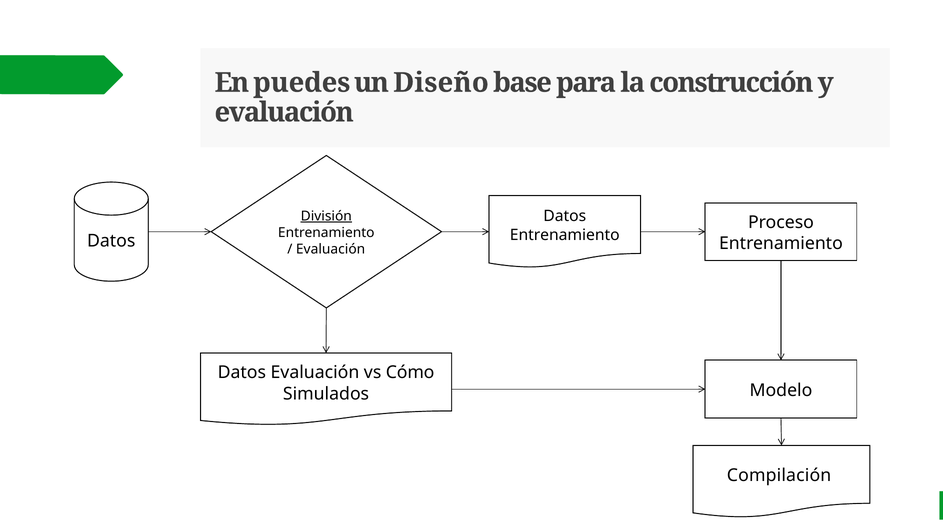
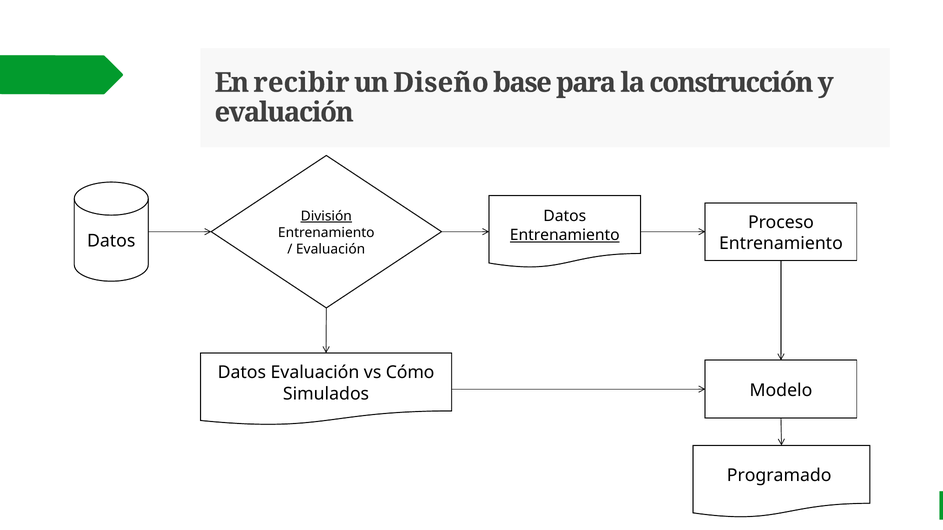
puedes: puedes -> recibir
Entrenamiento at (565, 235) underline: none -> present
Compilación: Compilación -> Programado
